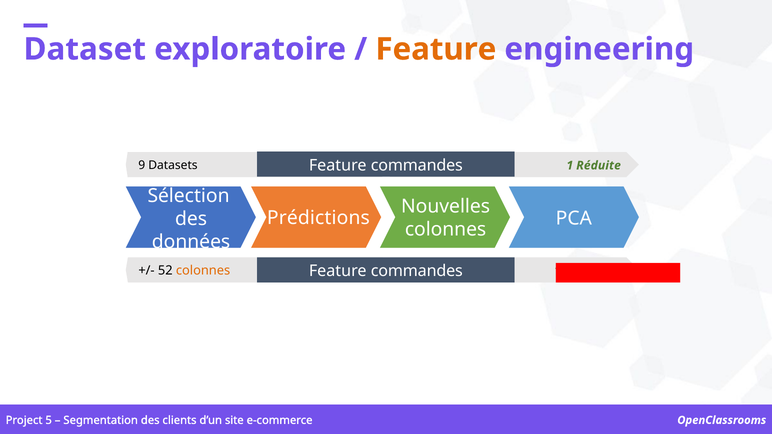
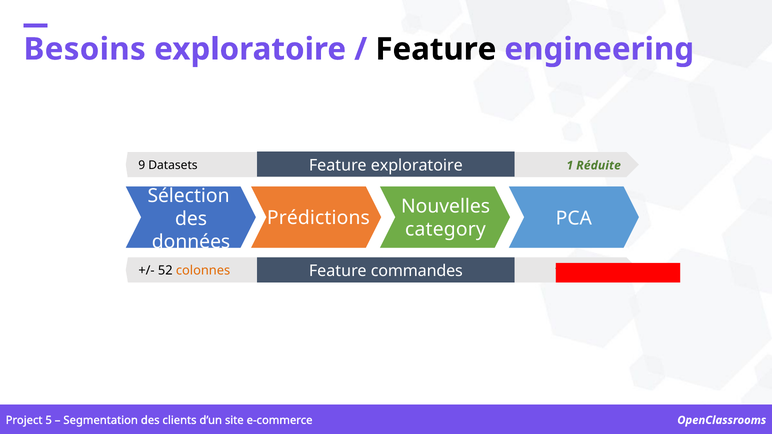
Dataset: Dataset -> Besoins
Feature at (436, 49) colour: orange -> black
Datasets Feature commandes: commandes -> exploratoire
colonnes at (446, 229): colonnes -> category
